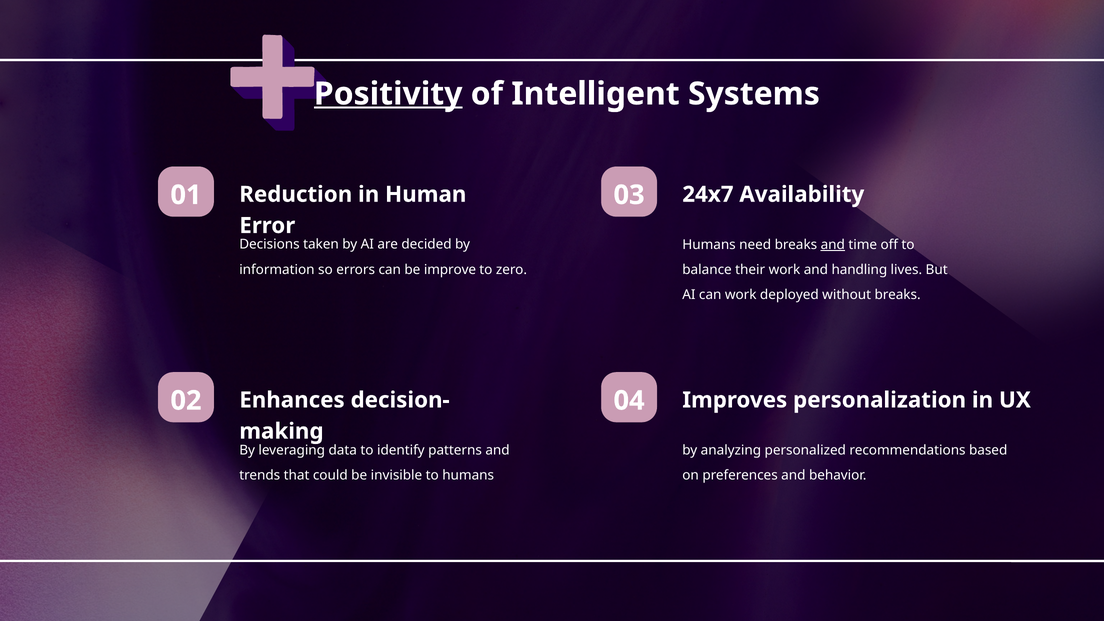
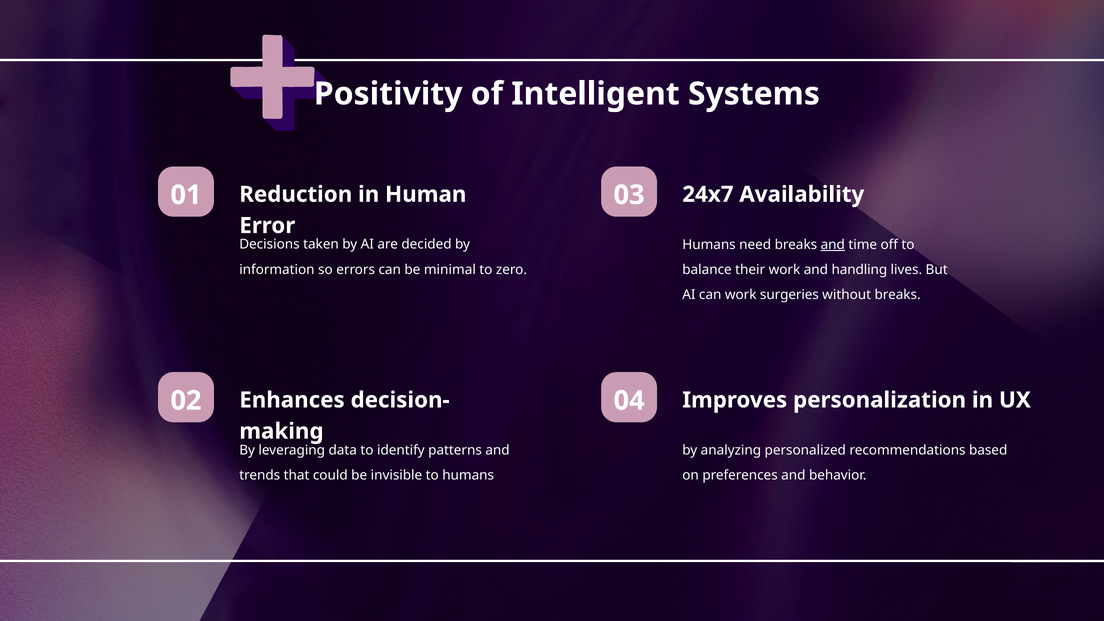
Positivity underline: present -> none
improve: improve -> minimal
deployed: deployed -> surgeries
